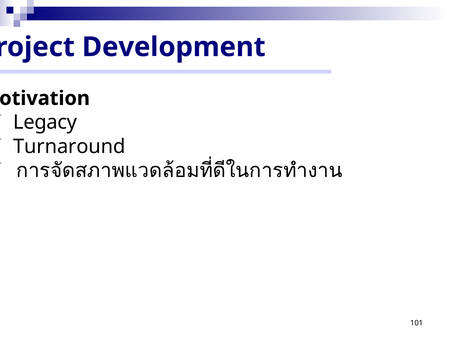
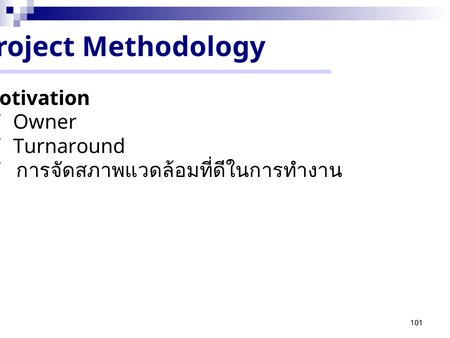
Development: Development -> Methodology
Legacy: Legacy -> Owner
